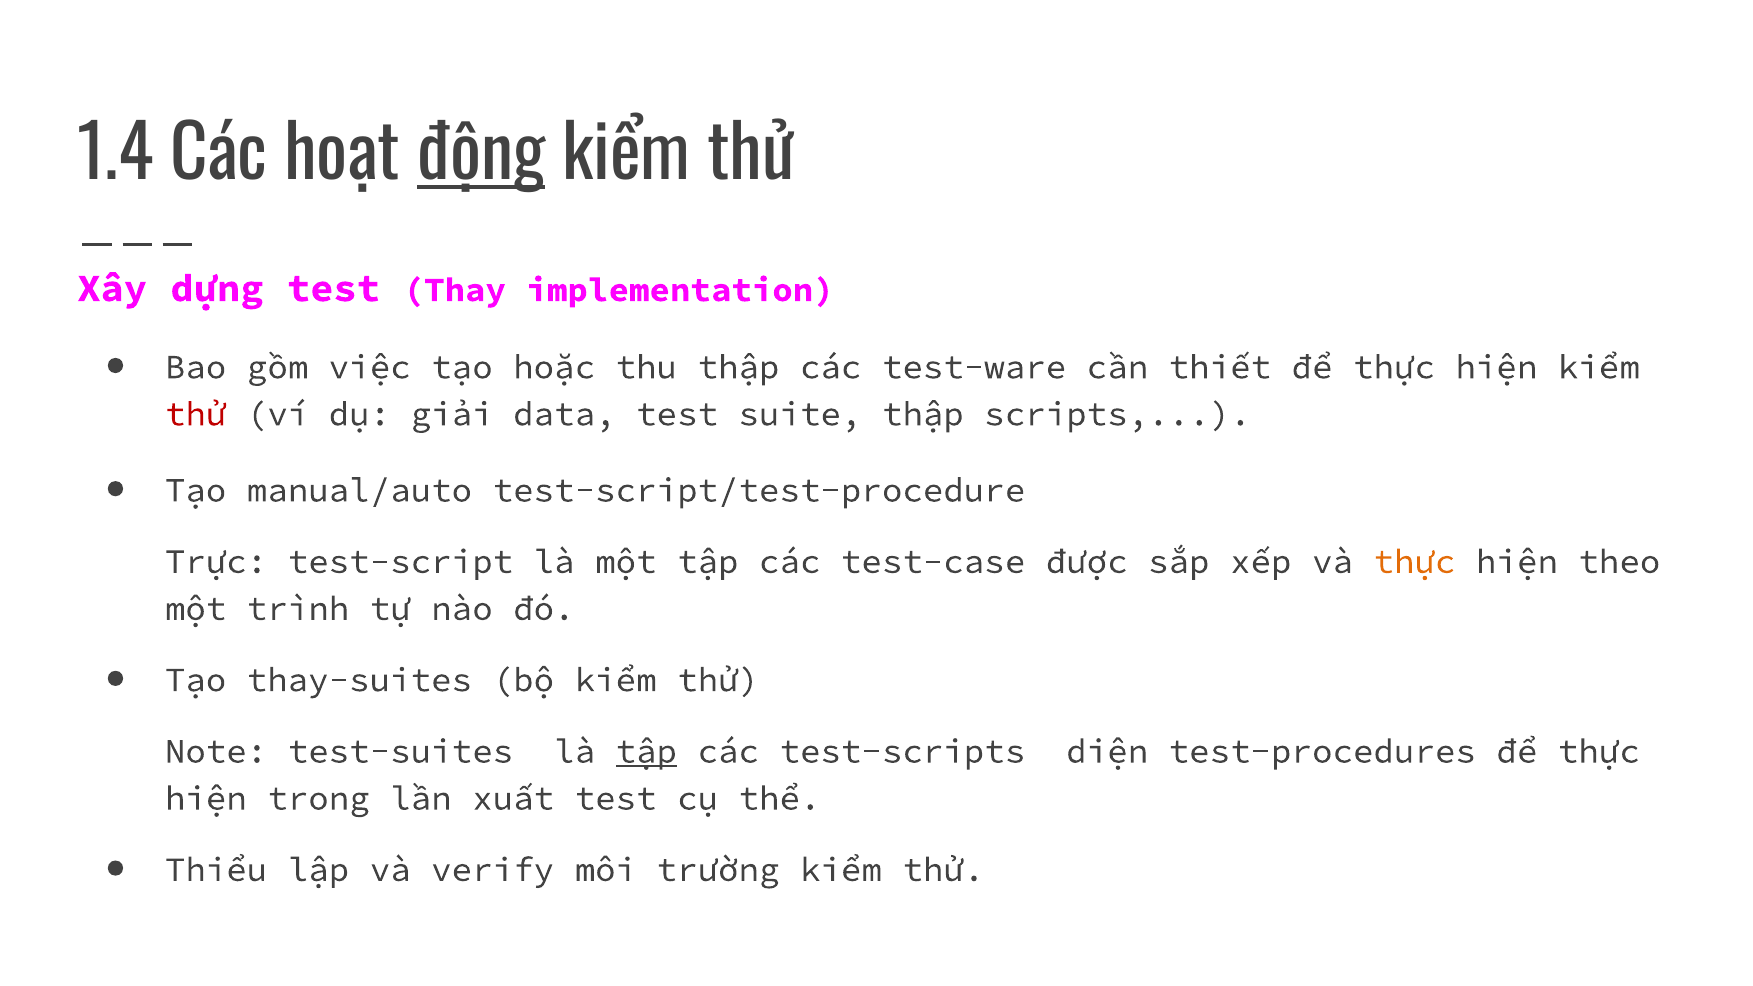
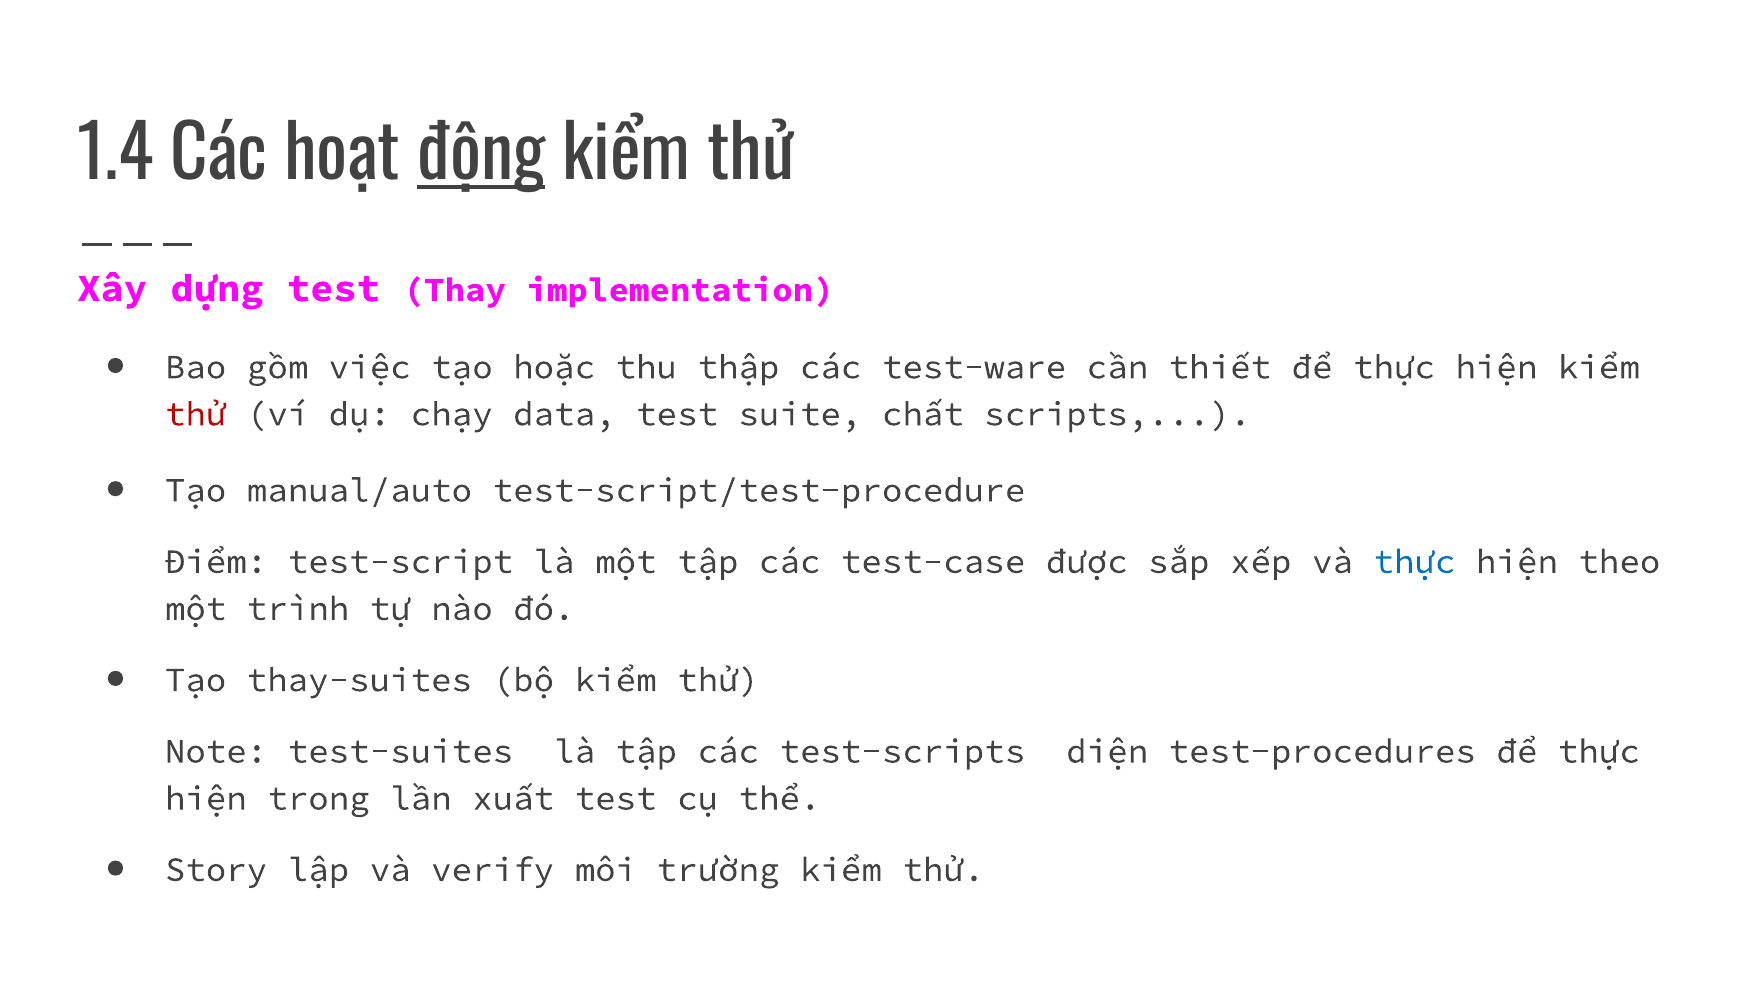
giải: giải -> chạy
suite thập: thập -> chất
Trực: Trực -> Điểm
thực at (1414, 562) colour: orange -> blue
tập at (646, 751) underline: present -> none
Thiểu: Thiểu -> Story
